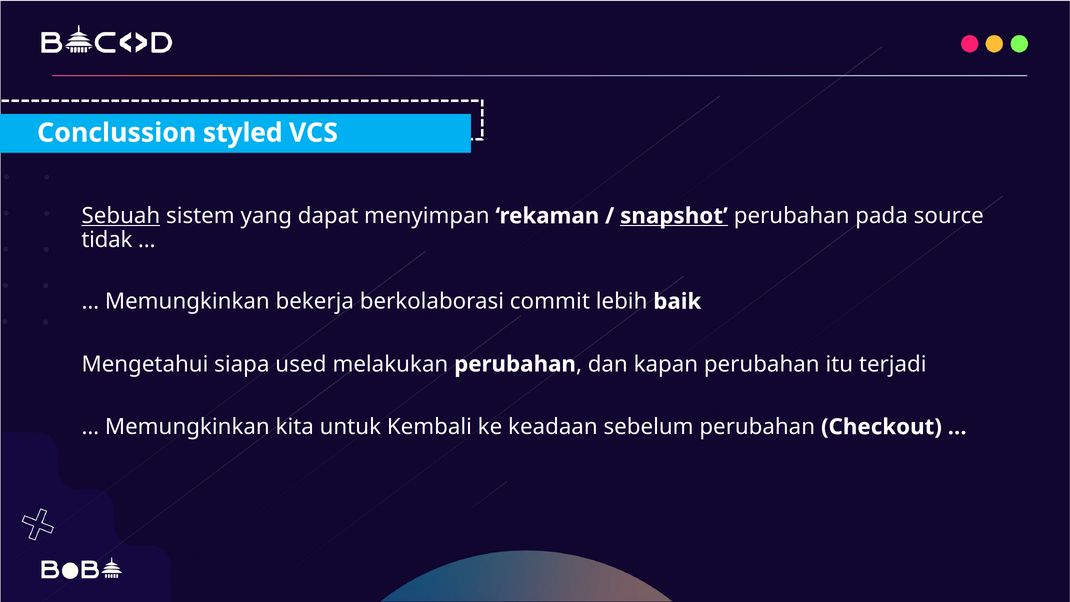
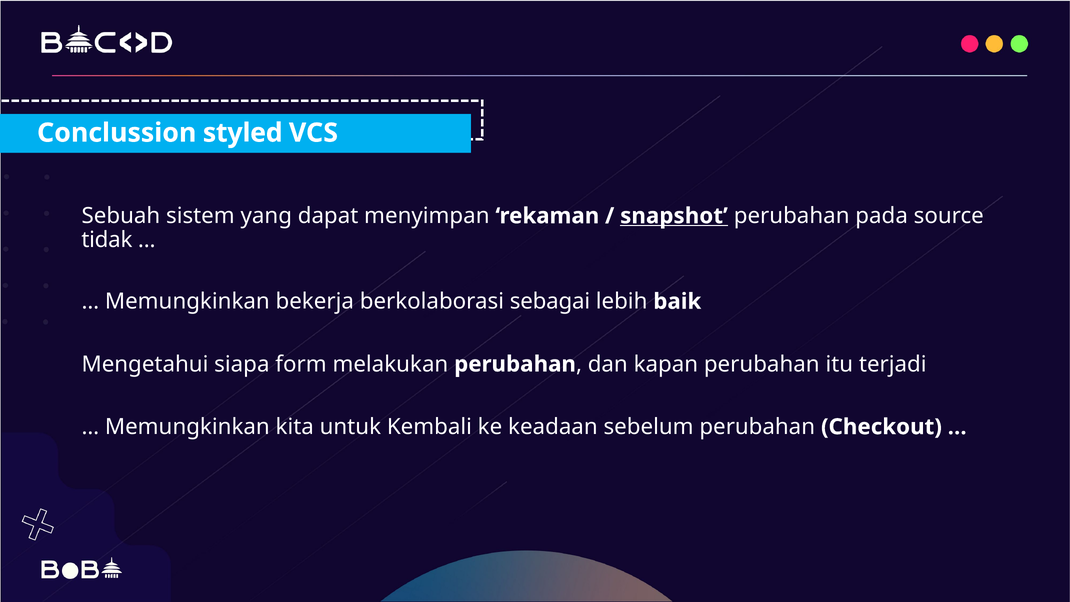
Sebuah underline: present -> none
commit: commit -> sebagai
used: used -> form
